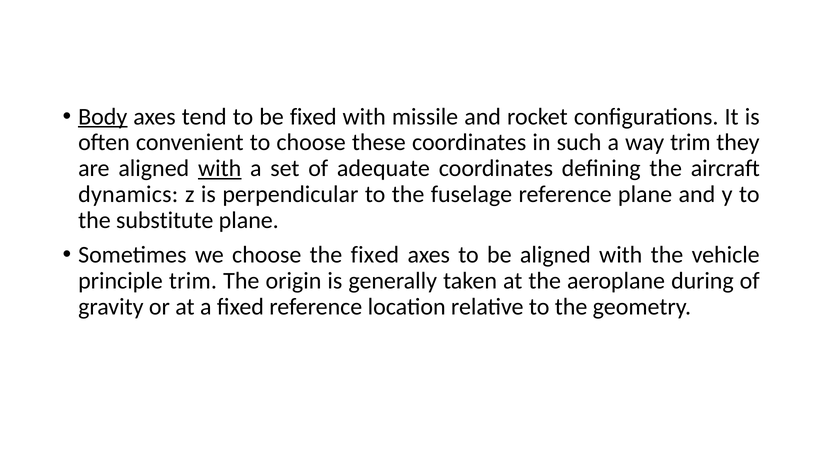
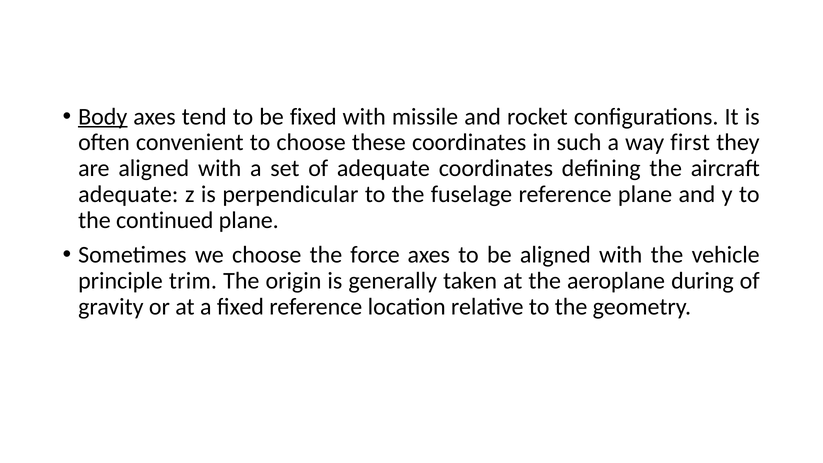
way trim: trim -> first
with at (220, 168) underline: present -> none
dynamics at (128, 194): dynamics -> adequate
substitute: substitute -> continued
the fixed: fixed -> force
